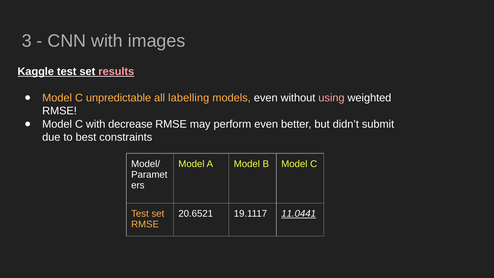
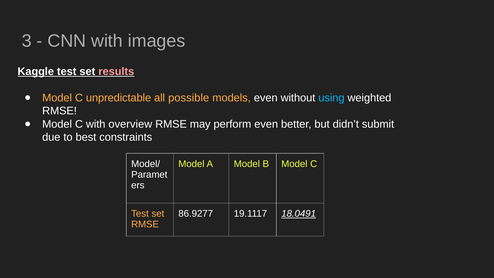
labelling: labelling -> possible
using colour: pink -> light blue
decrease: decrease -> overview
20.6521: 20.6521 -> 86.9277
11.0441: 11.0441 -> 18.0491
